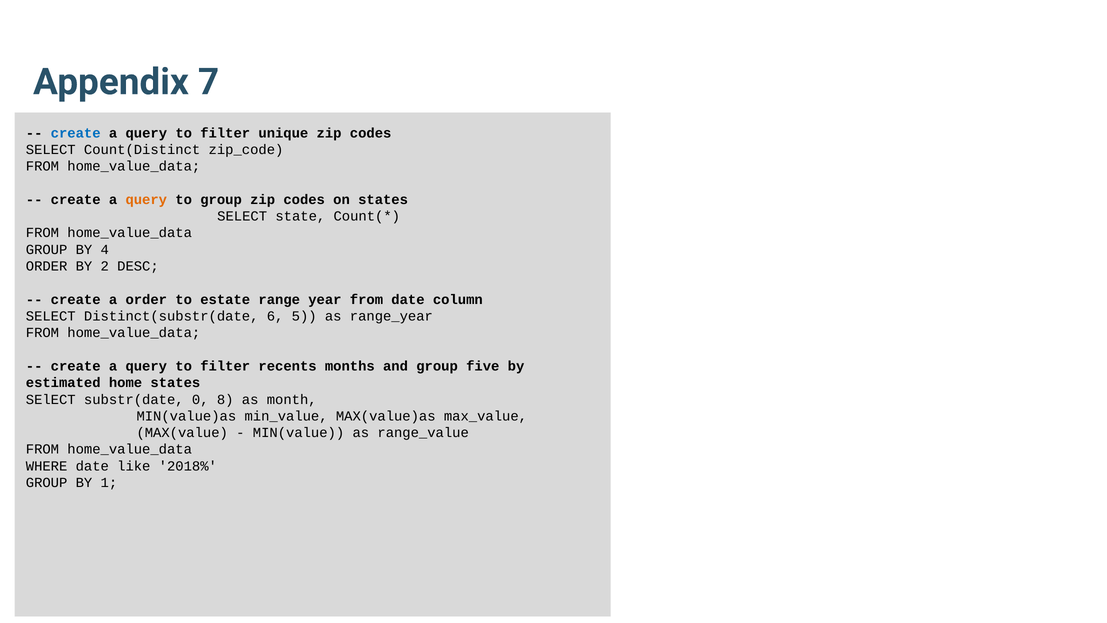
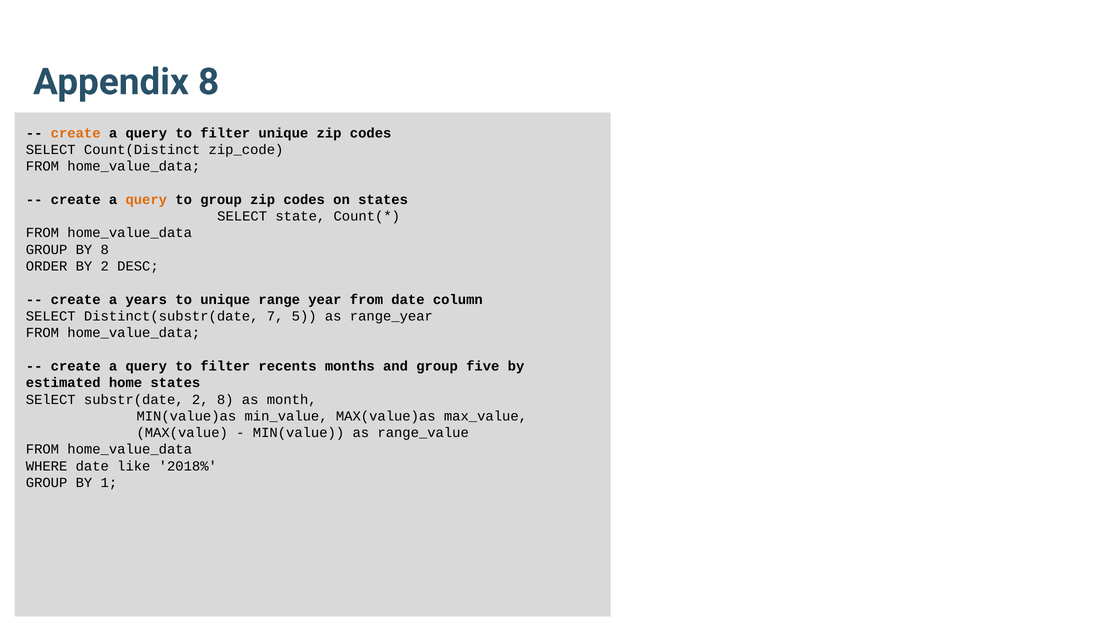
Appendix 7: 7 -> 8
create at (76, 133) colour: blue -> orange
BY 4: 4 -> 8
a order: order -> years
to estate: estate -> unique
6: 6 -> 7
substr(date 0: 0 -> 2
